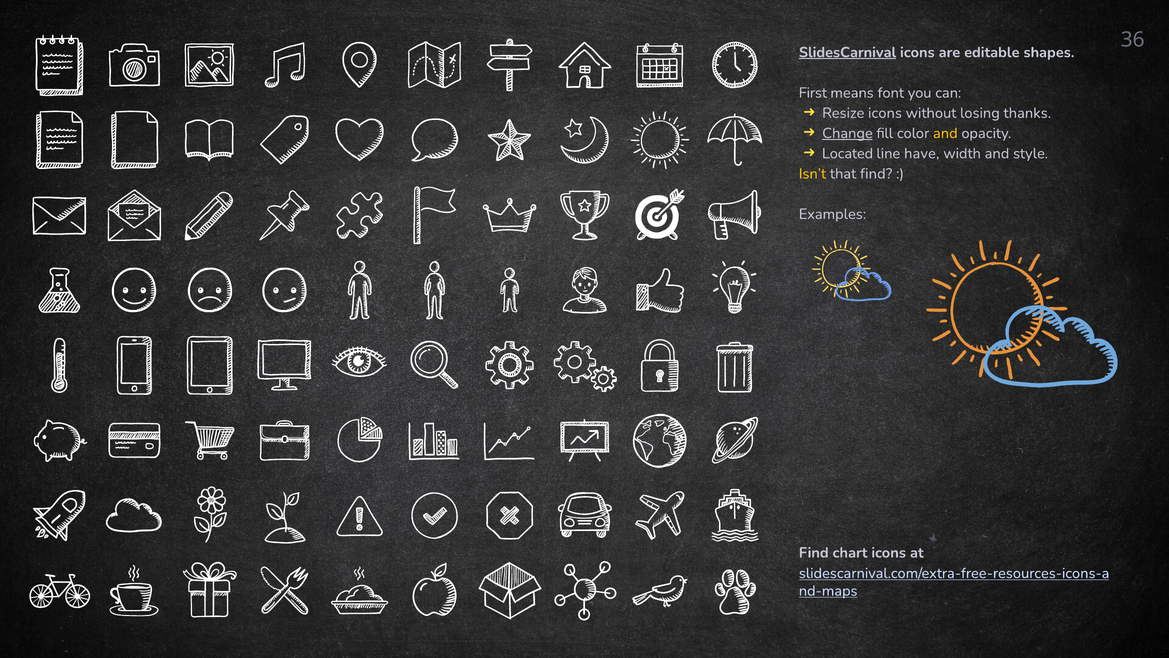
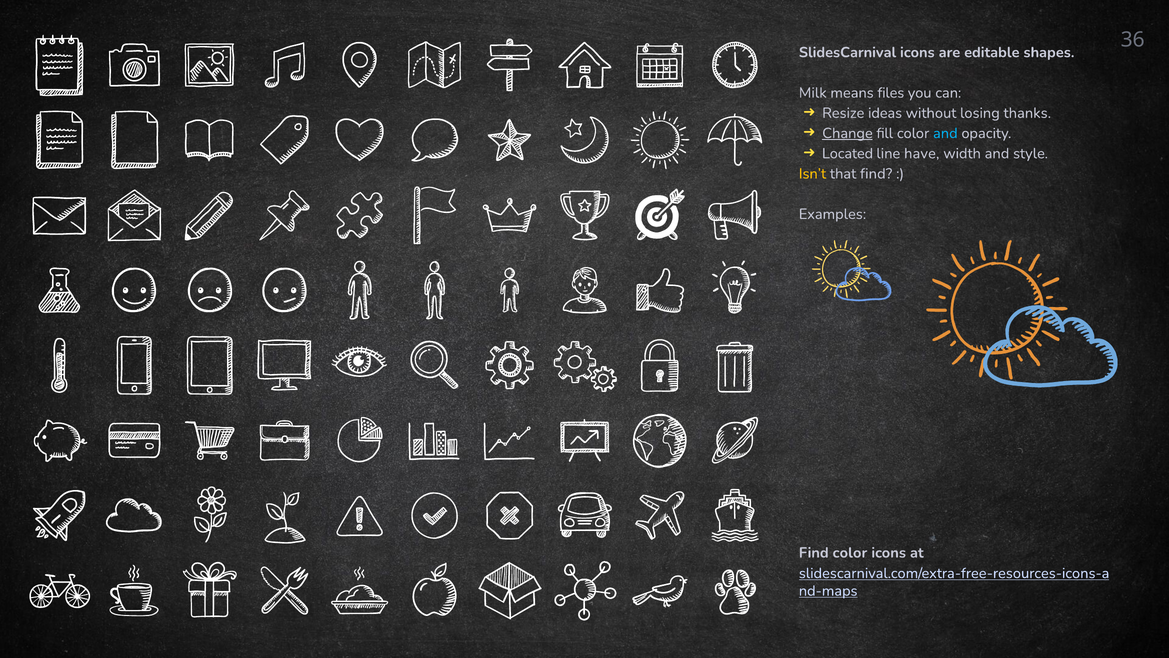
SlidesCarnival underline: present -> none
First: First -> Milk
font: font -> files
Resize icons: icons -> ideas
and at (945, 133) colour: yellow -> light blue
Find chart: chart -> color
